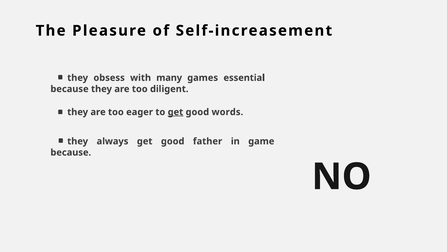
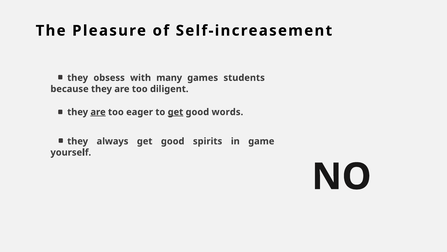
essential: essential -> students
are at (98, 112) underline: none -> present
father: father -> spirits
because at (71, 152): because -> yourself
